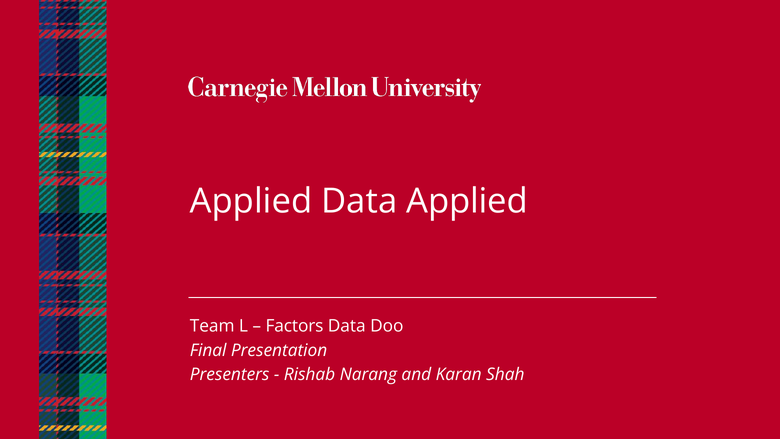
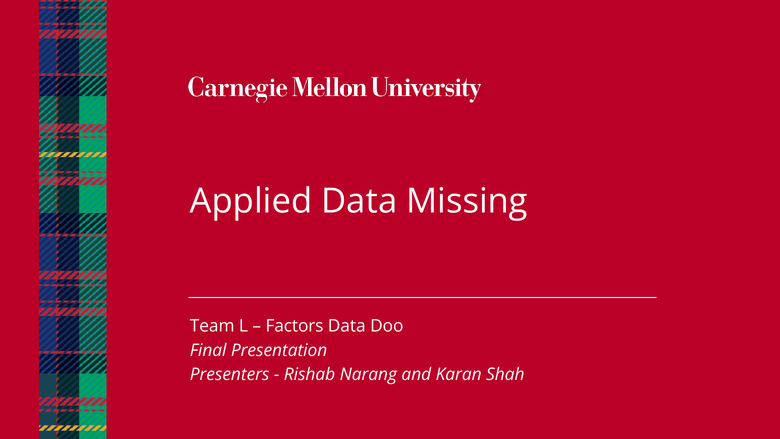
Data Applied: Applied -> Missing
